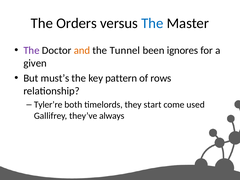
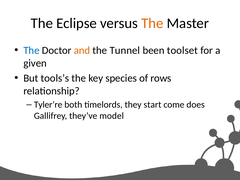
Orders: Orders -> Eclipse
The at (152, 23) colour: blue -> orange
The at (31, 50) colour: purple -> blue
ignores: ignores -> toolset
must’s: must’s -> tools’s
pattern: pattern -> species
used: used -> does
always: always -> model
